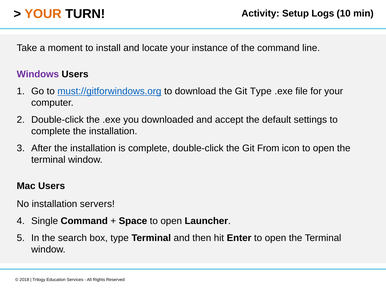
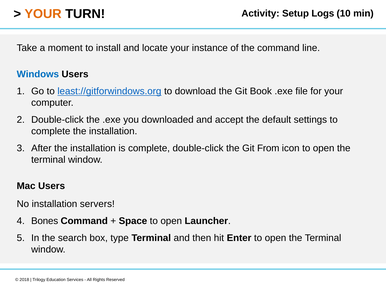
Windows colour: purple -> blue
must://gitforwindows.org: must://gitforwindows.org -> least://gitforwindows.org
Git Type: Type -> Book
Single: Single -> Bones
